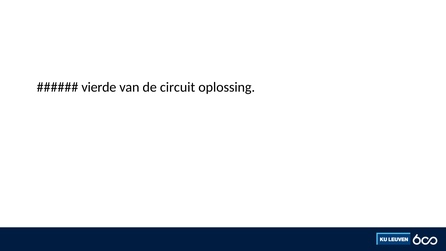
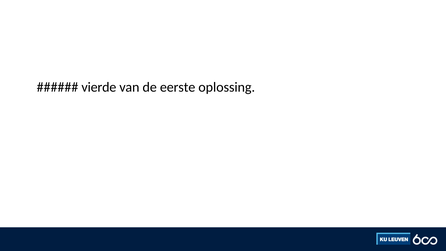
circuit: circuit -> eerste
